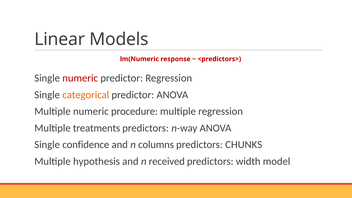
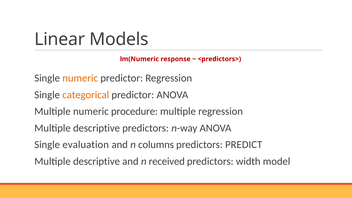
numeric at (80, 78) colour: red -> orange
treatments at (97, 128): treatments -> descriptive
confidence: confidence -> evaluation
CHUNKS: CHUNKS -> PREDICT
hypothesis at (96, 161): hypothesis -> descriptive
